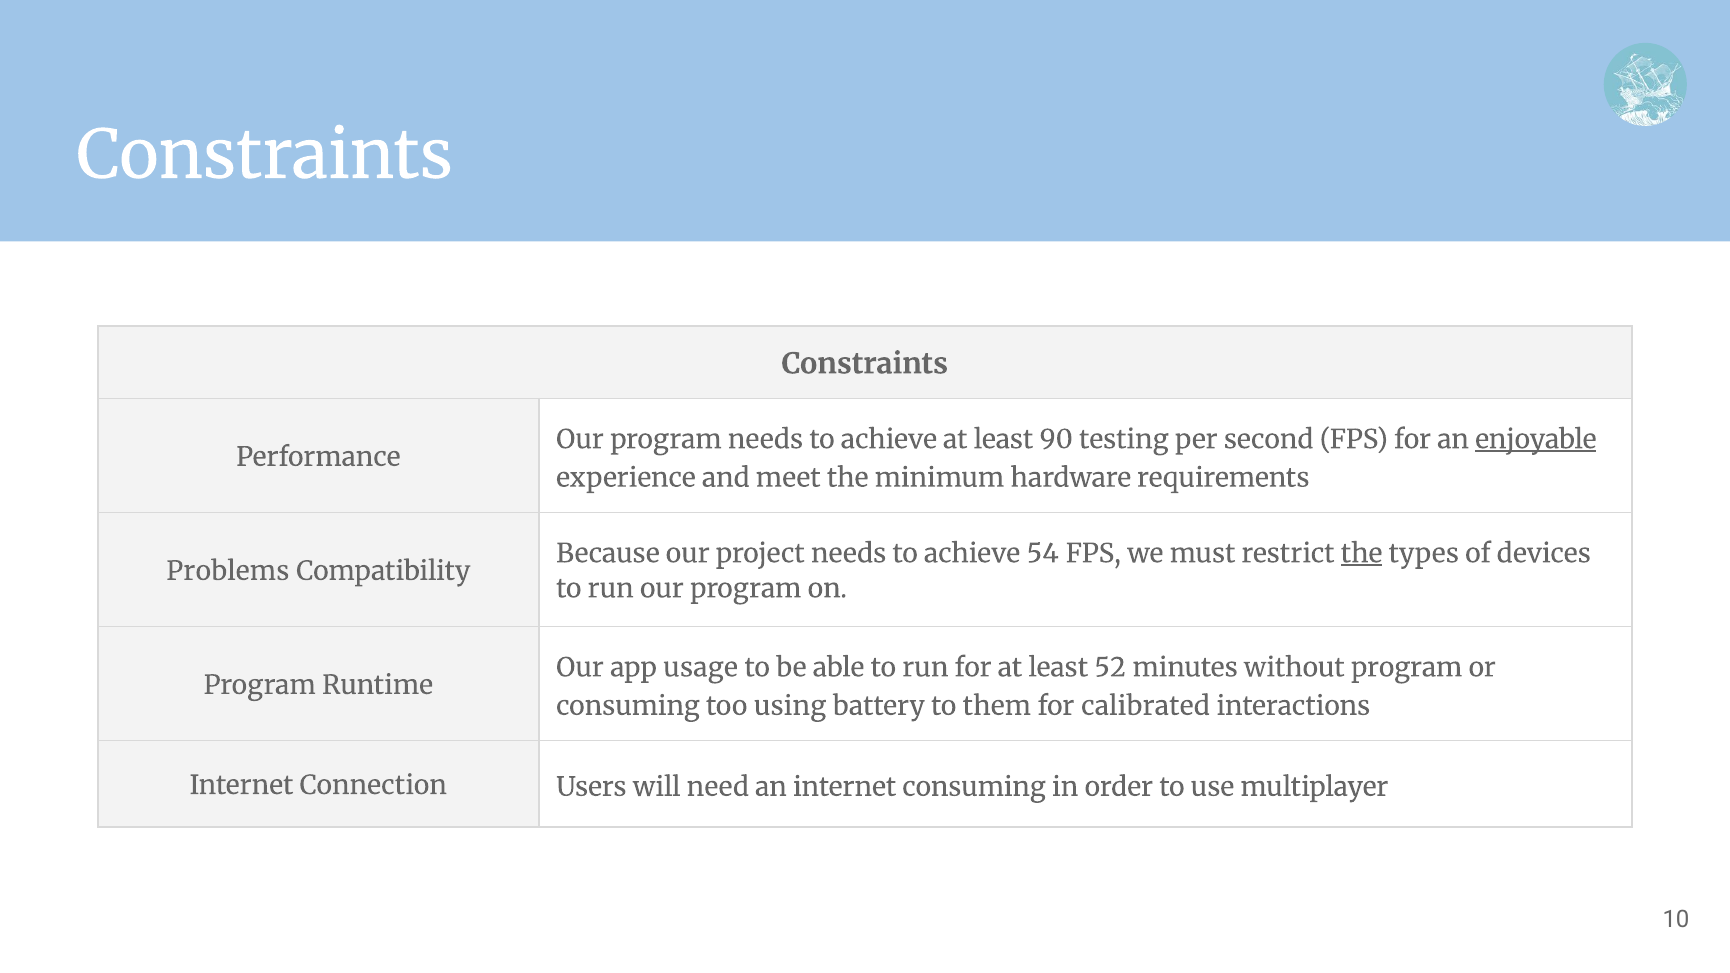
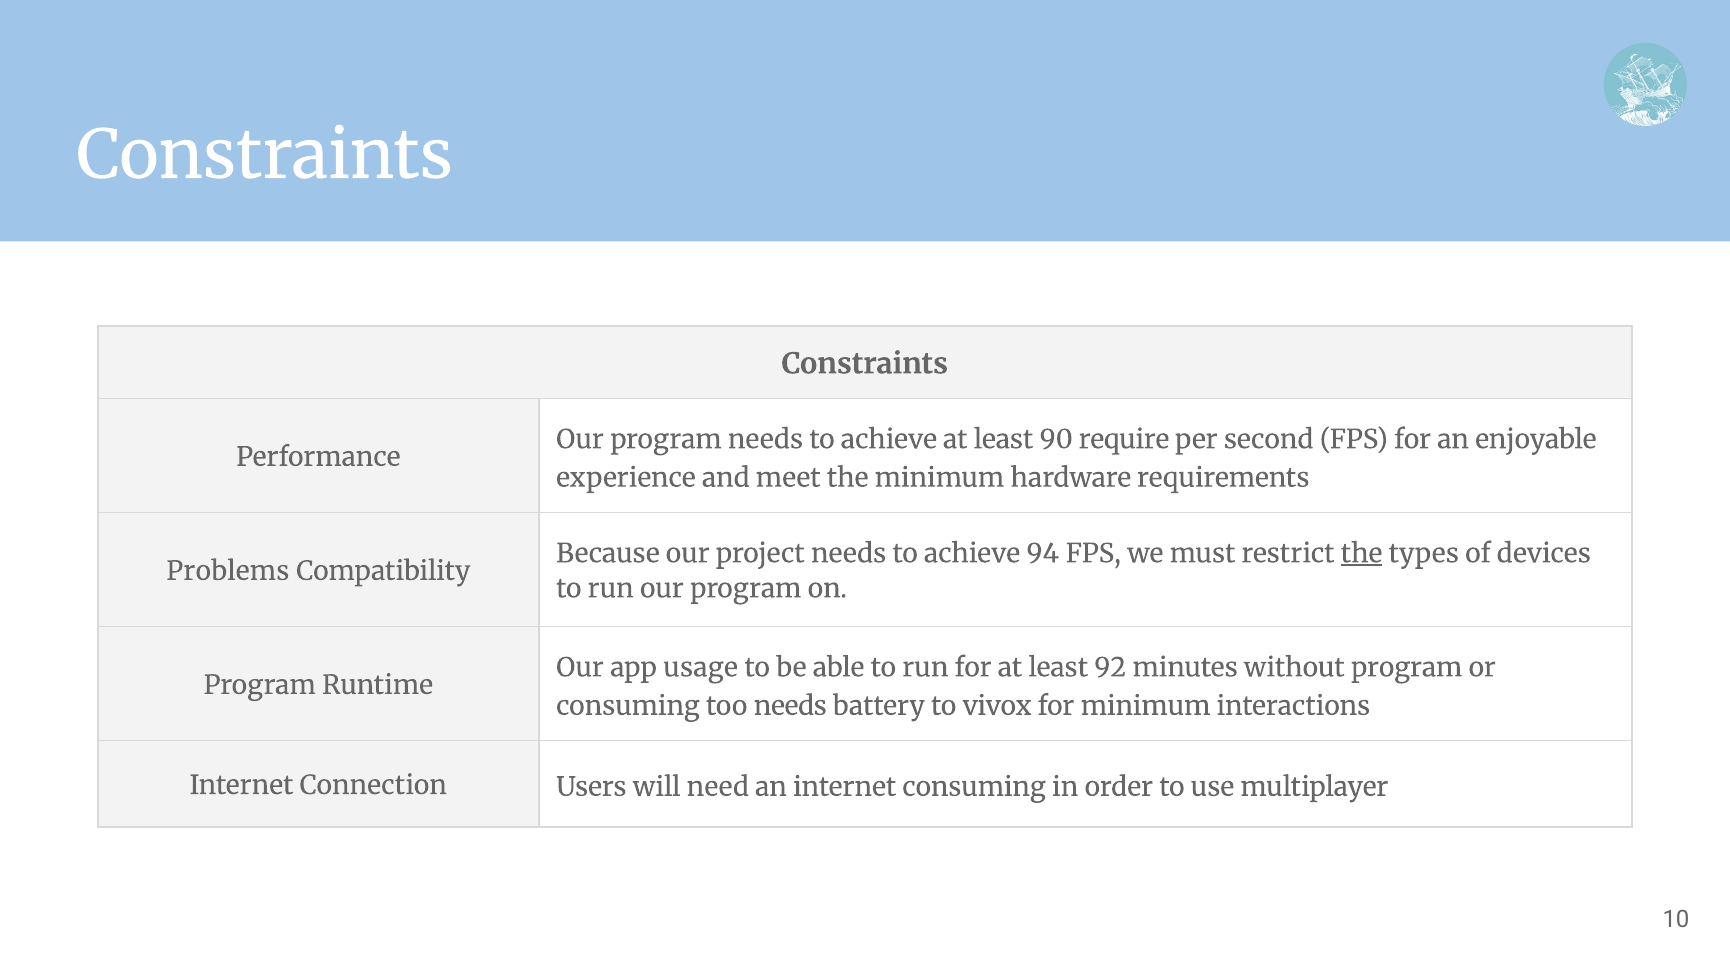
testing: testing -> require
enjoyable underline: present -> none
54: 54 -> 94
52: 52 -> 92
too using: using -> needs
them: them -> vivox
for calibrated: calibrated -> minimum
